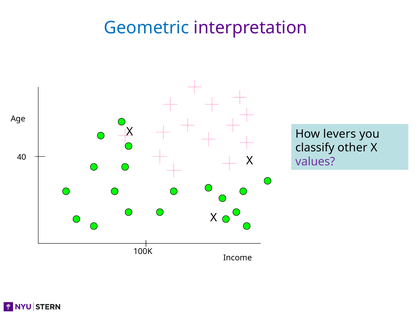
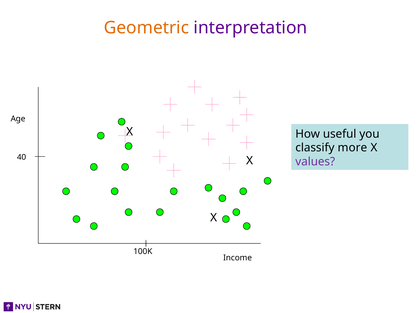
Geometric colour: blue -> orange
levers: levers -> useful
other: other -> more
